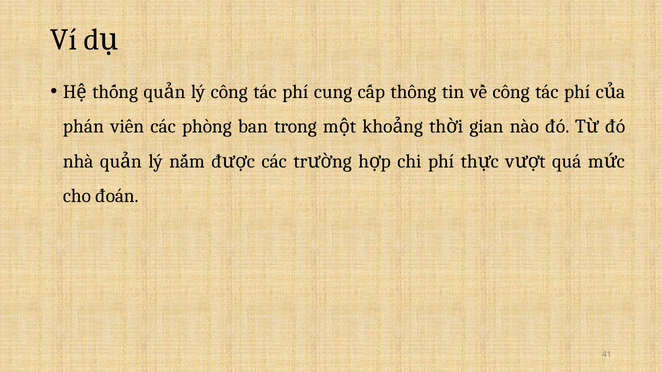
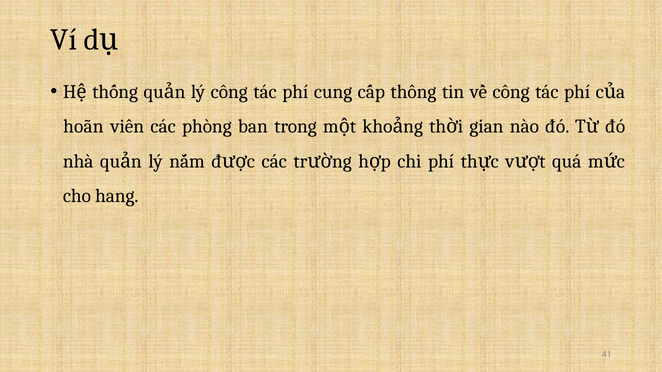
phán: phán -> hoãn
đoán: đoán -> hang
